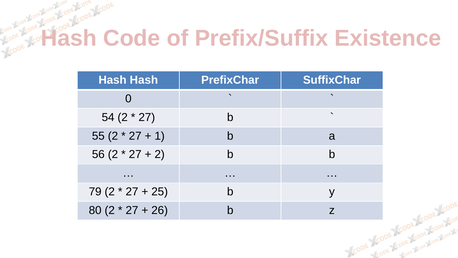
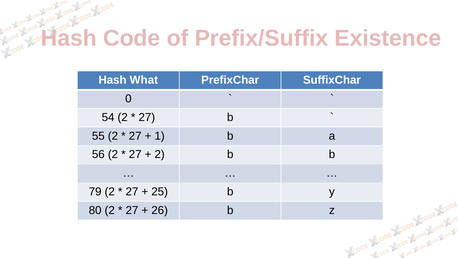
Hash Hash: Hash -> What
